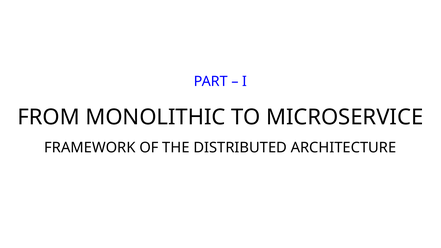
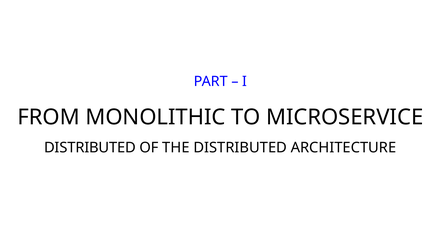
FRAMEWORK at (90, 148): FRAMEWORK -> DISTRIBUTED
